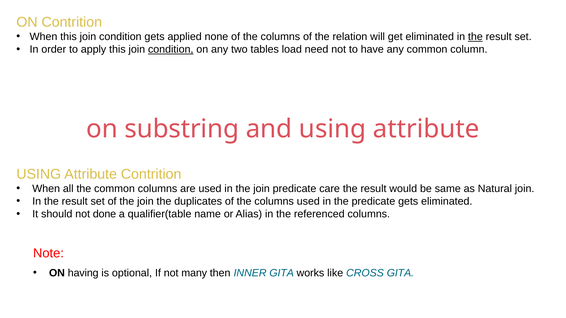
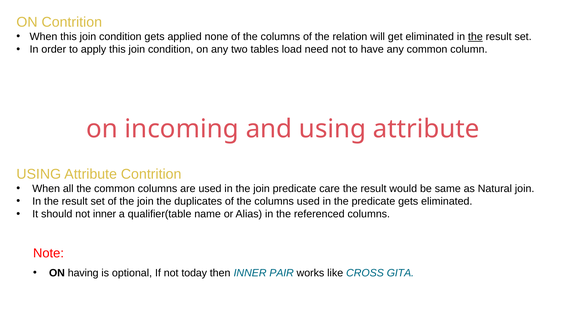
condition at (171, 50) underline: present -> none
substring: substring -> incoming
not done: done -> inner
many: many -> today
INNER GITA: GITA -> PAIR
